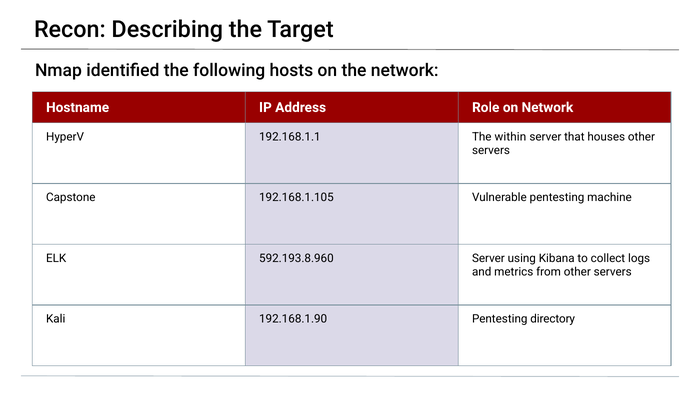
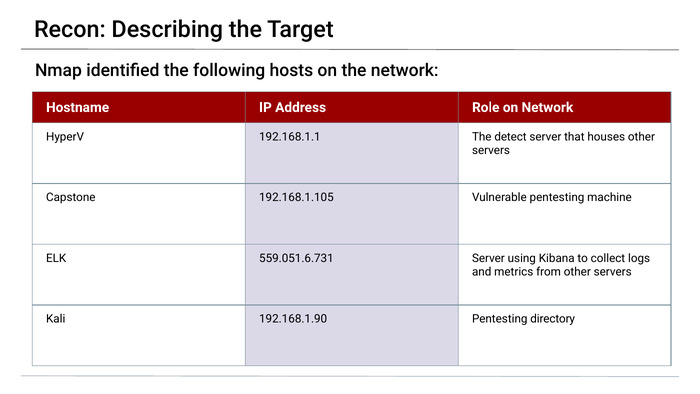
within: within -> detect
592.193.8.960: 592.193.8.960 -> 559.051.6.731
